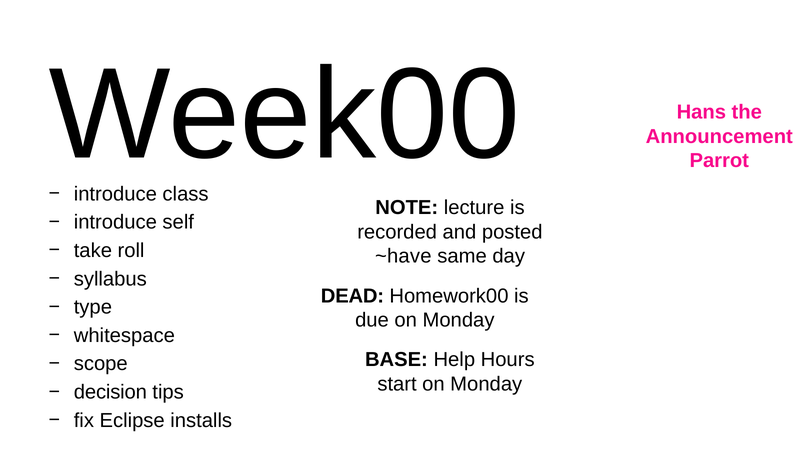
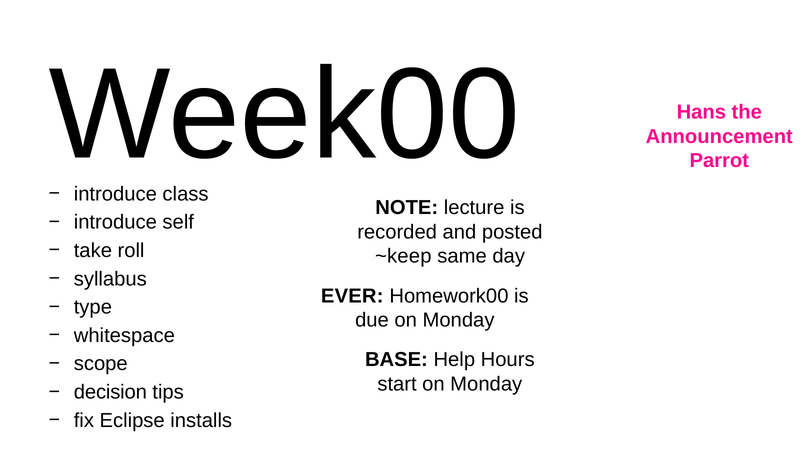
~have: ~have -> ~keep
DEAD: DEAD -> EVER
